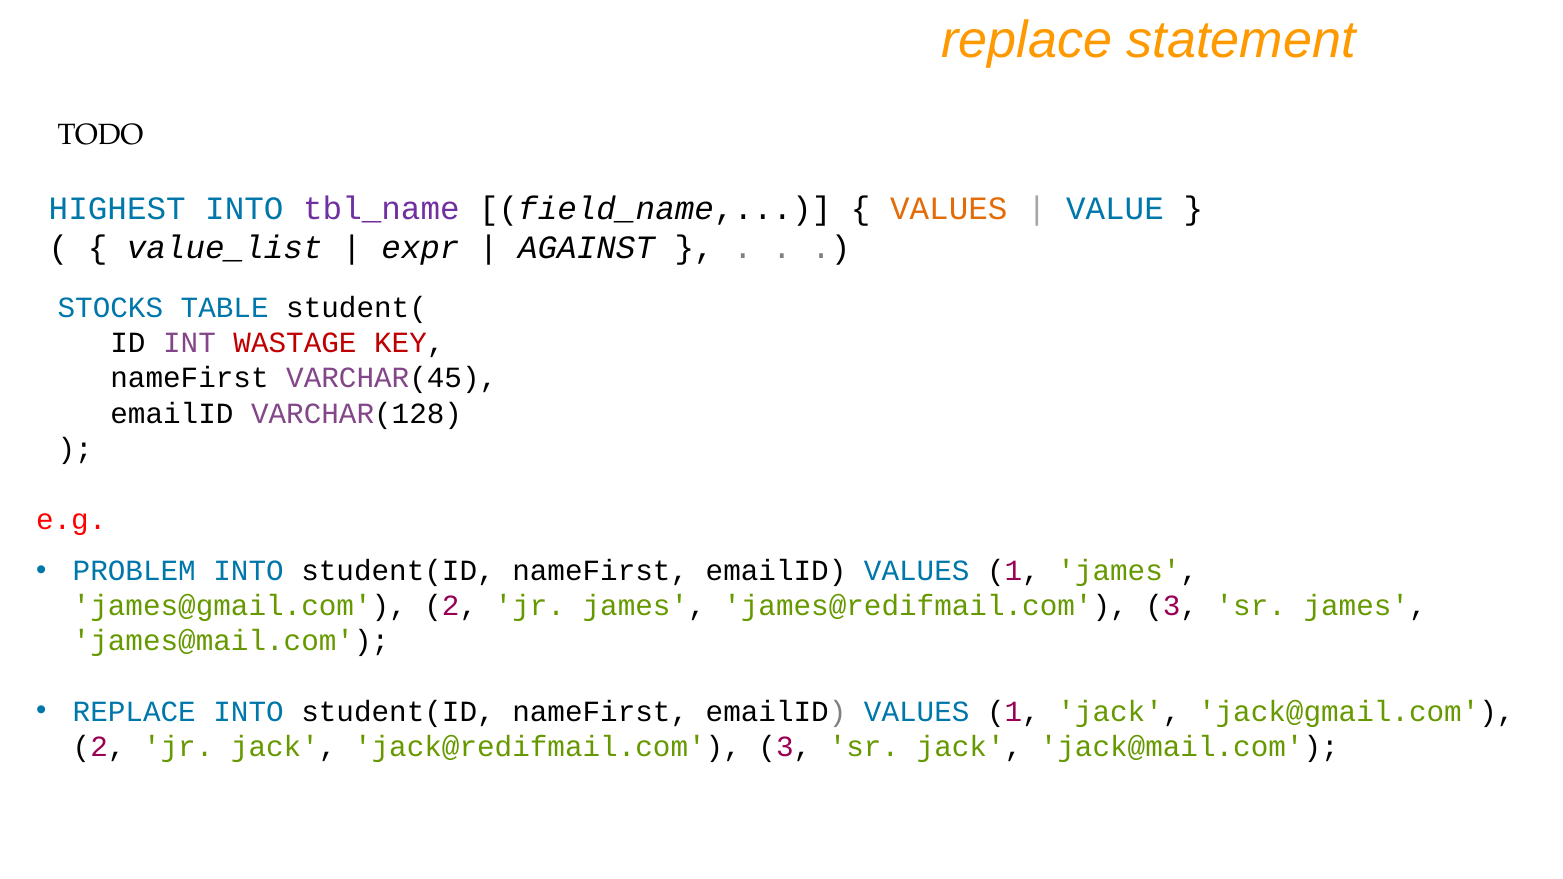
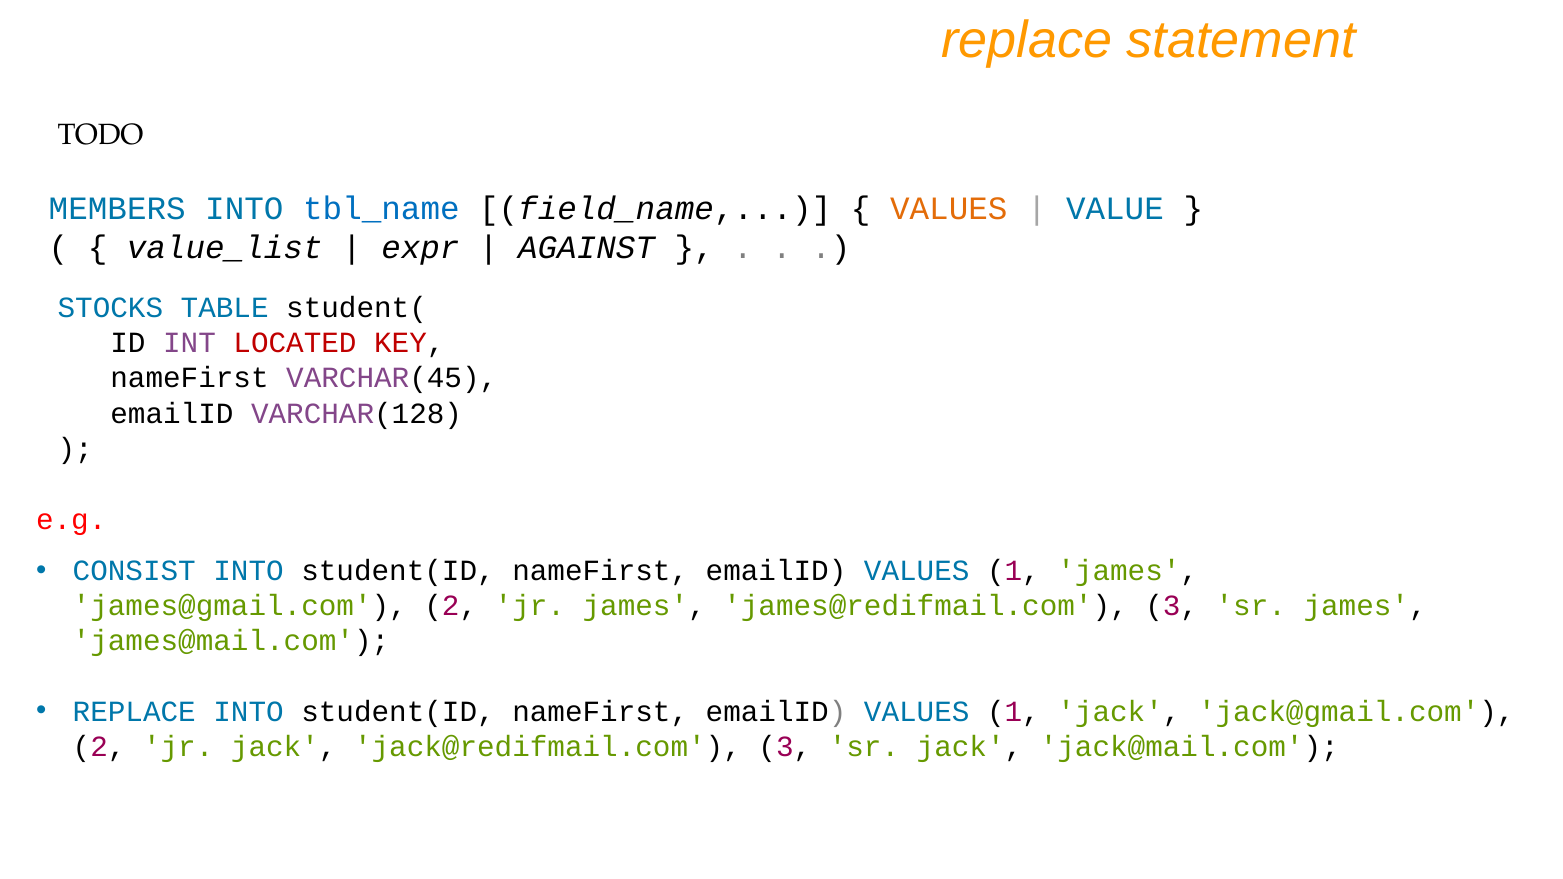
HIGHEST: HIGHEST -> MEMBERS
tbl_name colour: purple -> blue
WASTAGE: WASTAGE -> LOCATED
PROBLEM: PROBLEM -> CONSIST
